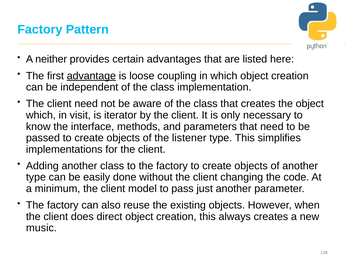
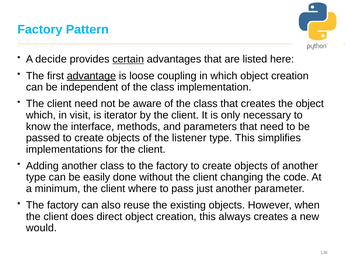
neither: neither -> decide
certain underline: none -> present
model: model -> where
music: music -> would
